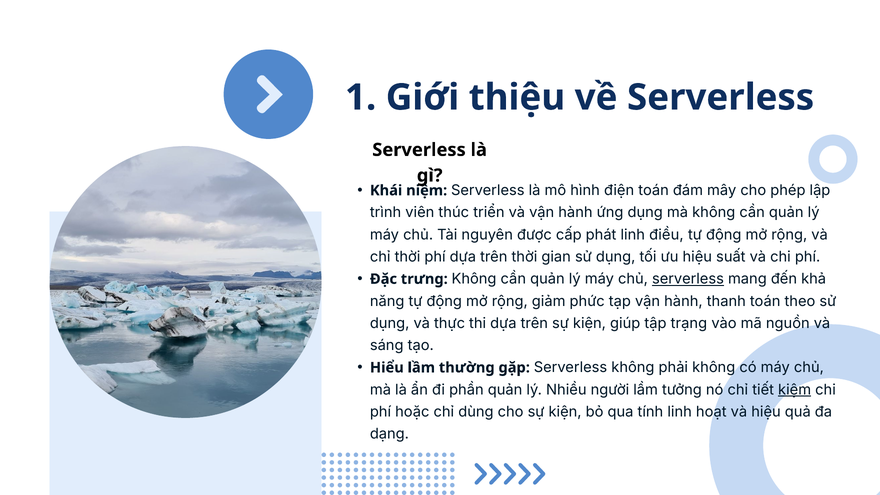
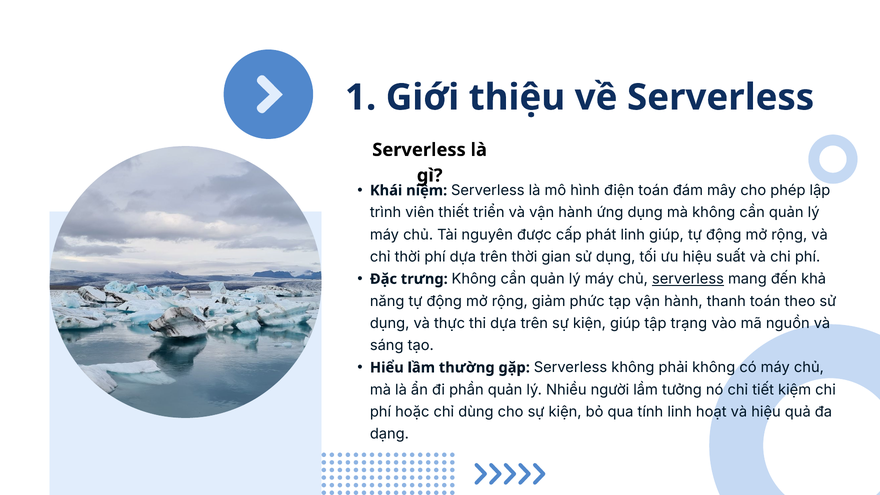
thúc: thúc -> thiết
linh điều: điều -> giúp
kiệm underline: present -> none
